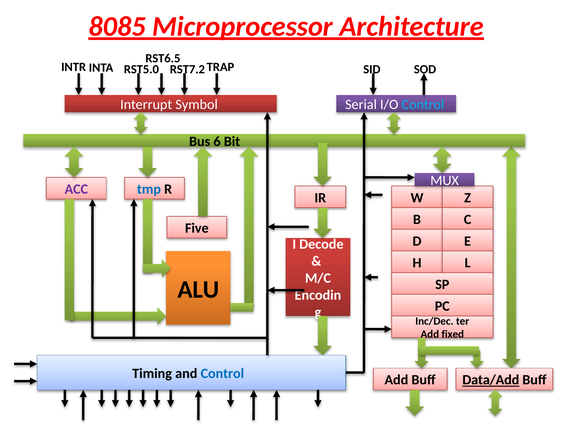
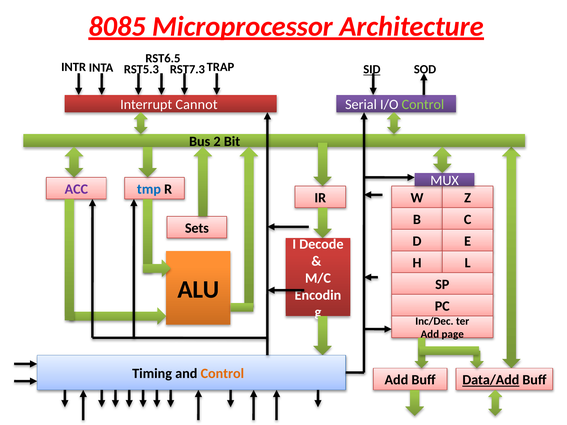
RST5.0: RST5.0 -> RST5.3
RST7.2: RST7.2 -> RST7.3
SID underline: none -> present
Symbol: Symbol -> Cannot
Control at (423, 105) colour: light blue -> light green
6: 6 -> 2
Five: Five -> Sets
fixed: fixed -> page
Control at (222, 374) colour: blue -> orange
